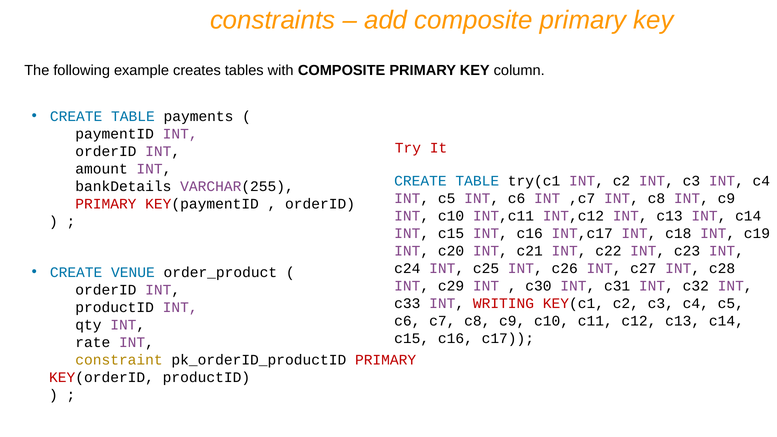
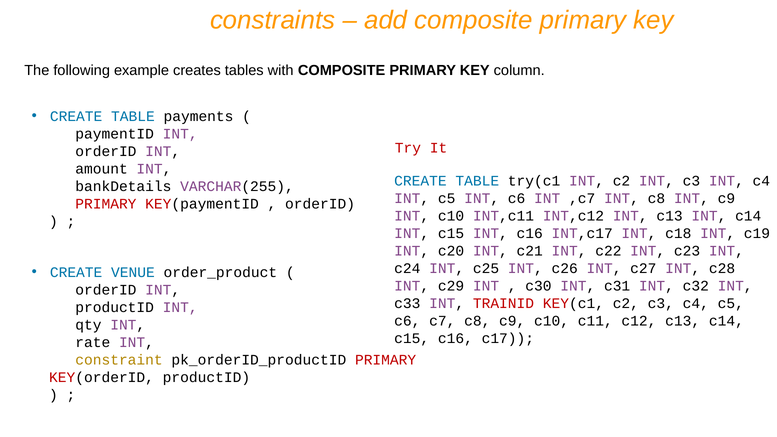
WRITING: WRITING -> TRAINID
